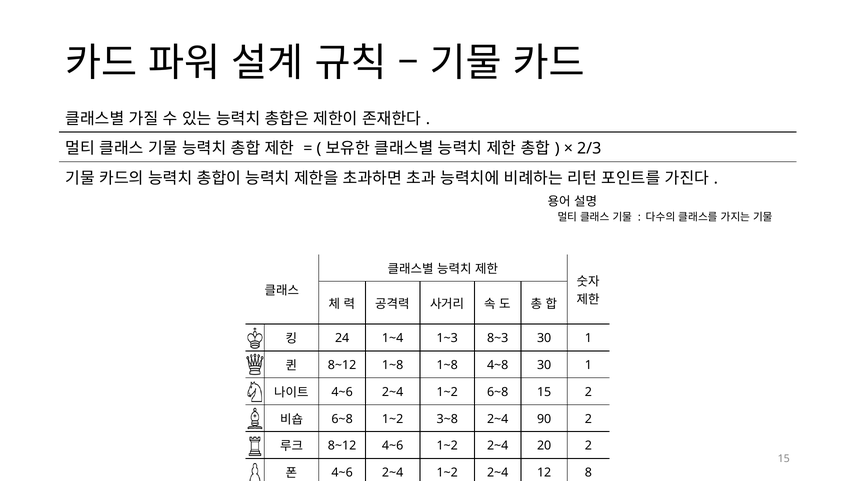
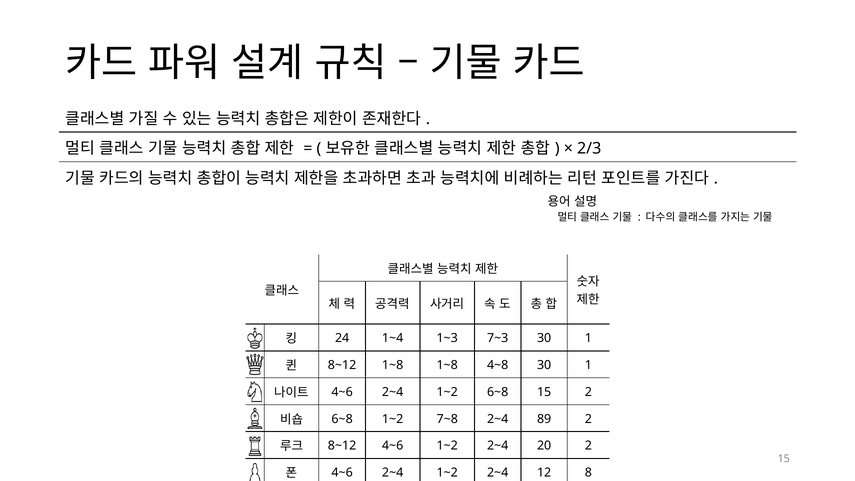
8~3: 8~3 -> 7~3
3~8: 3~8 -> 7~8
90: 90 -> 89
